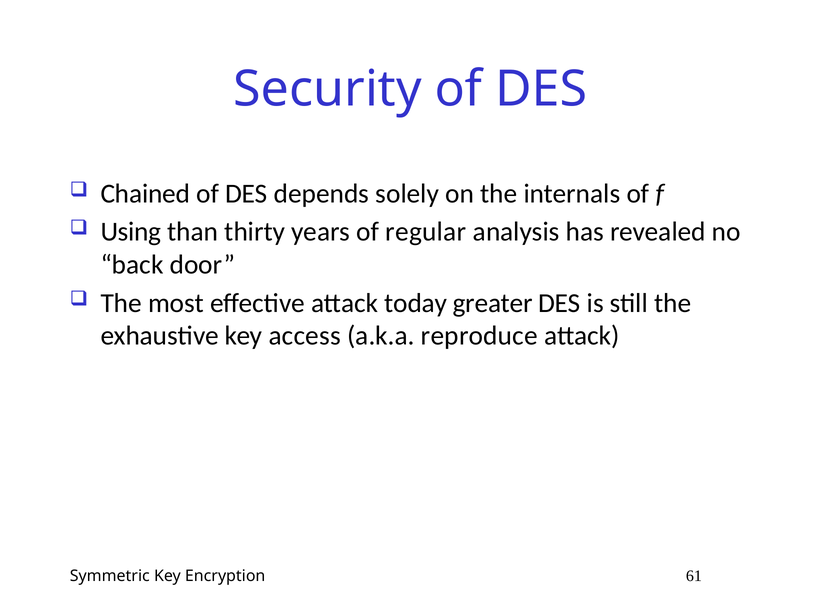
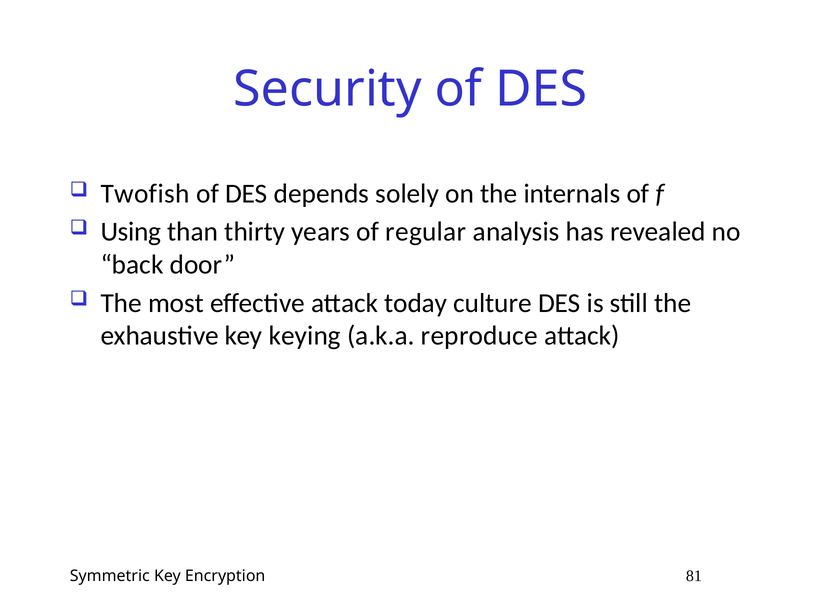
Chained: Chained -> Twofish
greater: greater -> culture
access: access -> keying
61: 61 -> 81
